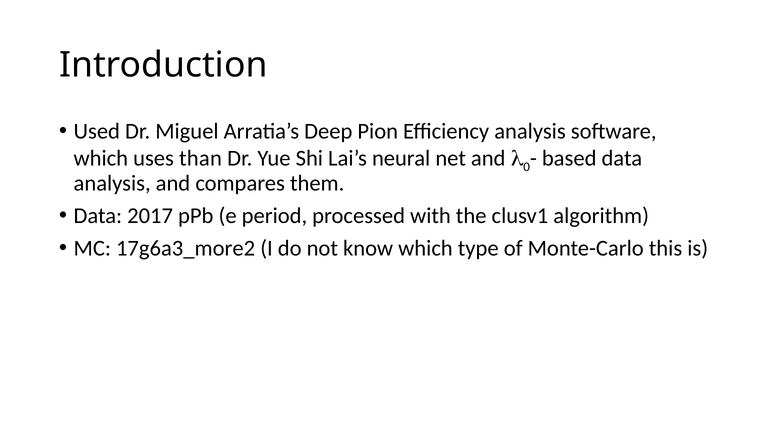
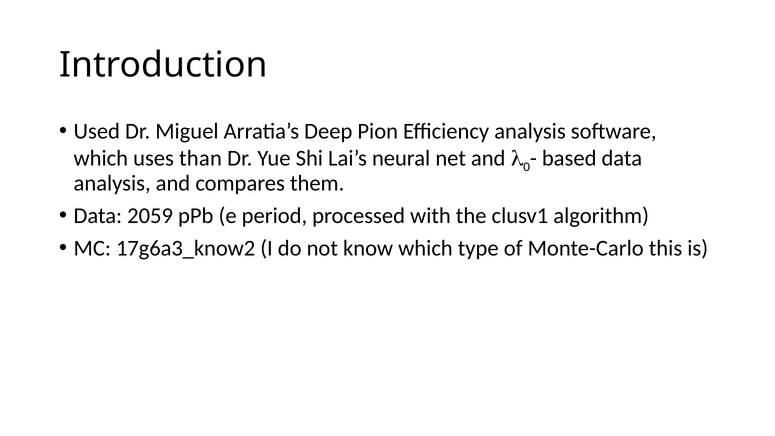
2017: 2017 -> 2059
17g6a3_more2: 17g6a3_more2 -> 17g6a3_know2
